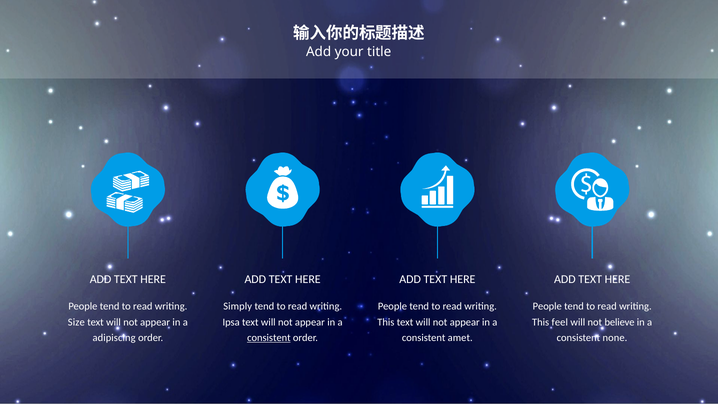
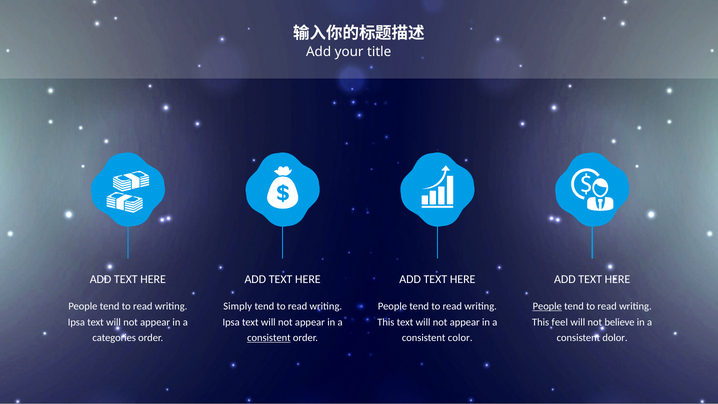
People at (547, 306) underline: none -> present
Size at (76, 322): Size -> Ipsa
adipiscing: adipiscing -> categories
amet: amet -> color
none: none -> dolor
